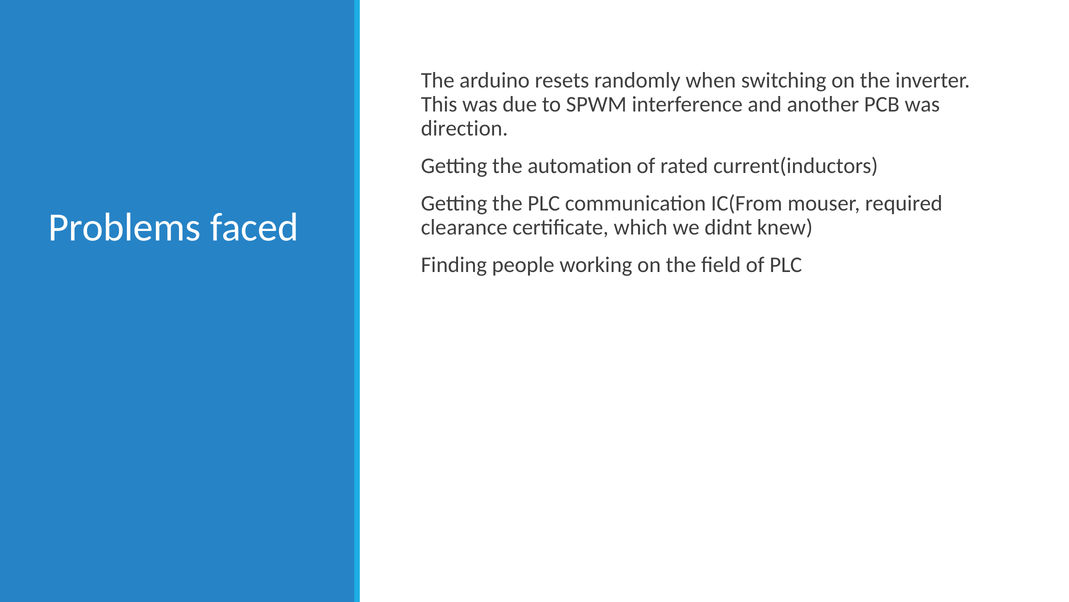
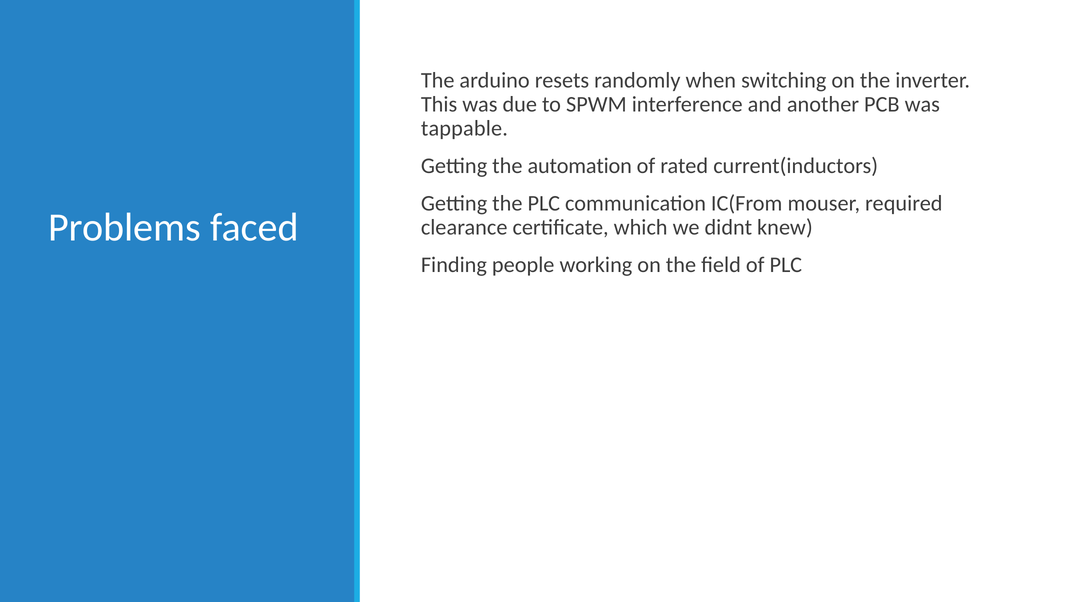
direction: direction -> tappable
